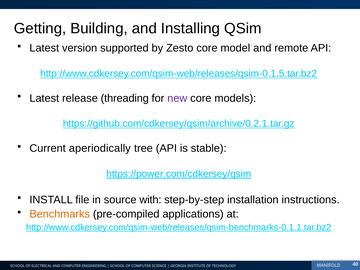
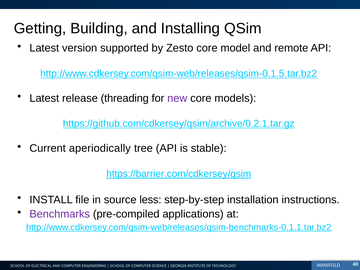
https://power.com/cdkersey/qsim: https://power.com/cdkersey/qsim -> https://barrier.com/cdkersey/qsim
with: with -> less
Benchmarks colour: orange -> purple
